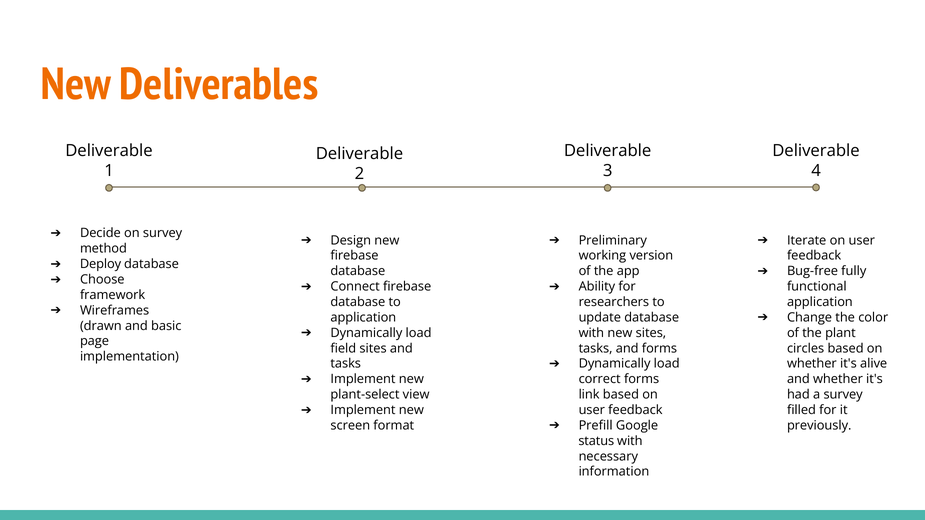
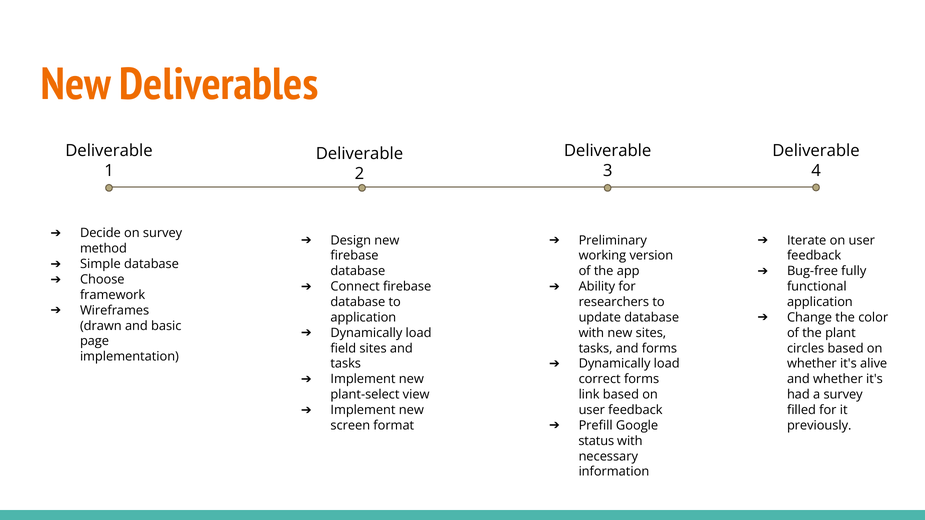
Deploy: Deploy -> Simple
